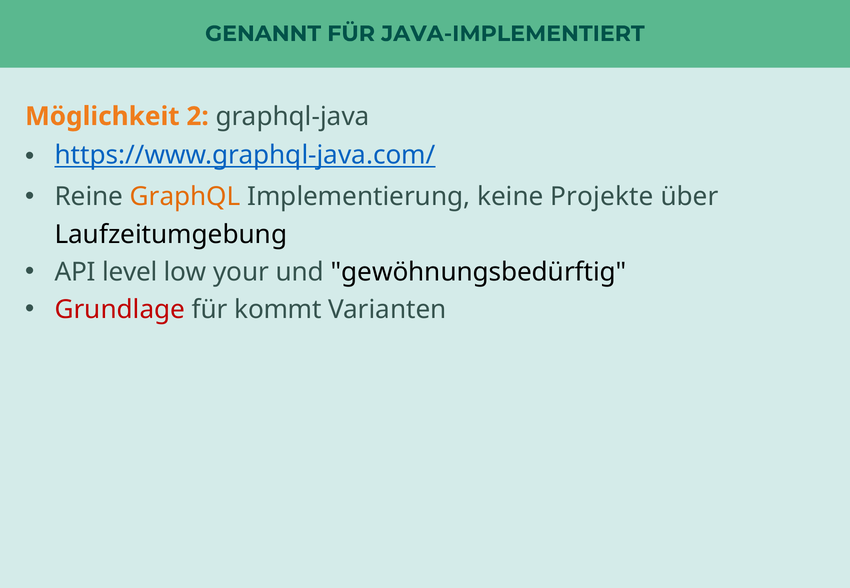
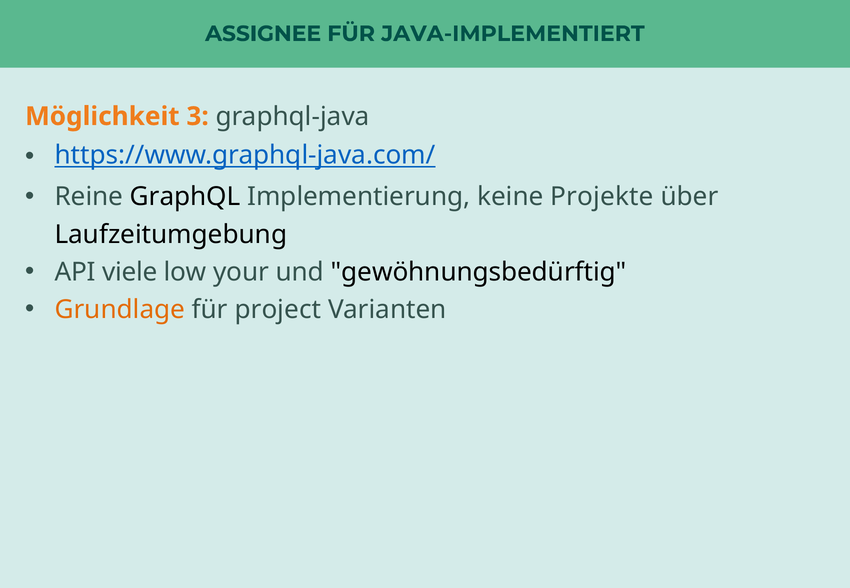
GENANNT: GENANNT -> ASSIGNEE
2: 2 -> 3
GraphQL colour: orange -> black
level: level -> viele
Grundlage colour: red -> orange
kommt: kommt -> project
